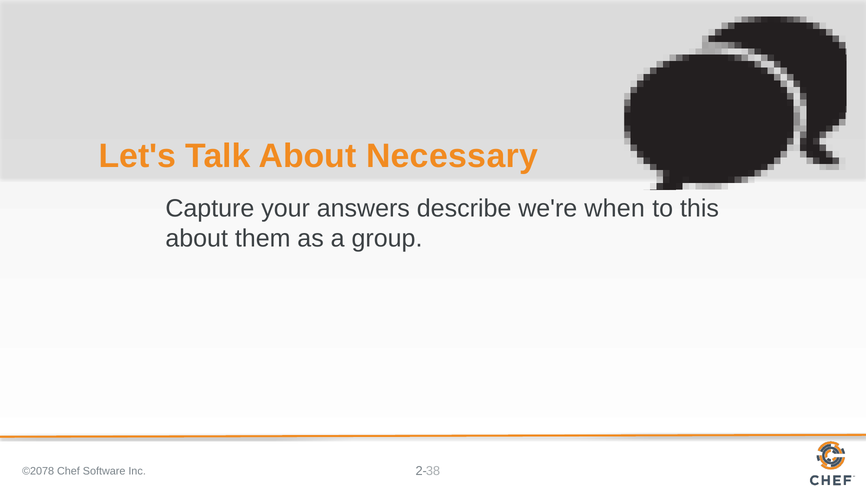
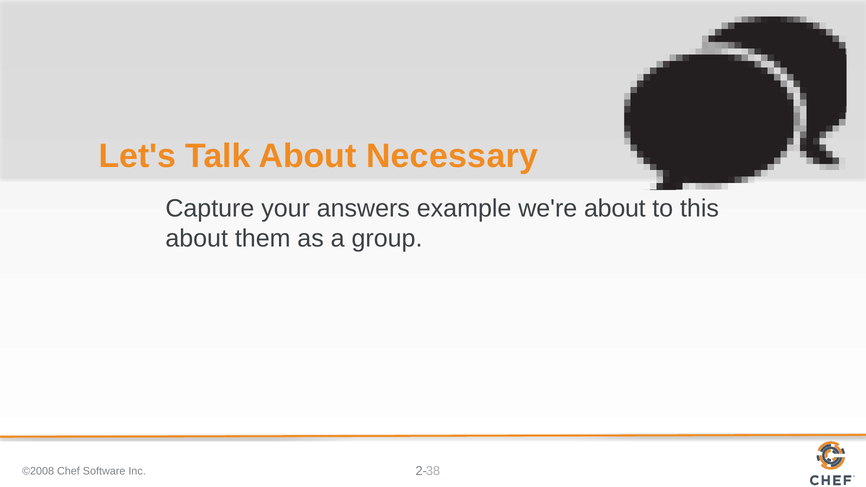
describe: describe -> example
we're when: when -> about
©2078: ©2078 -> ©2008
